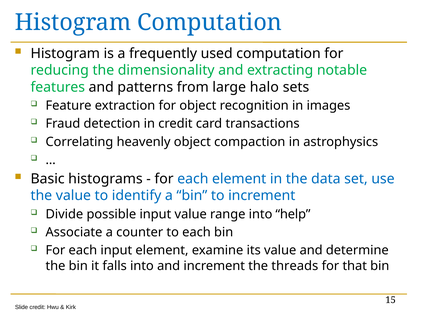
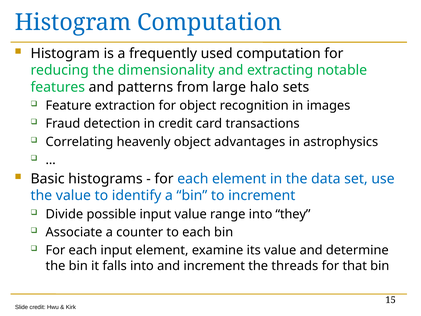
compaction: compaction -> advantages
help: help -> they
